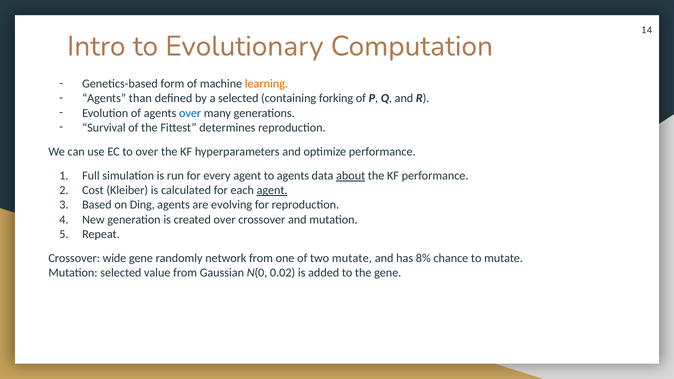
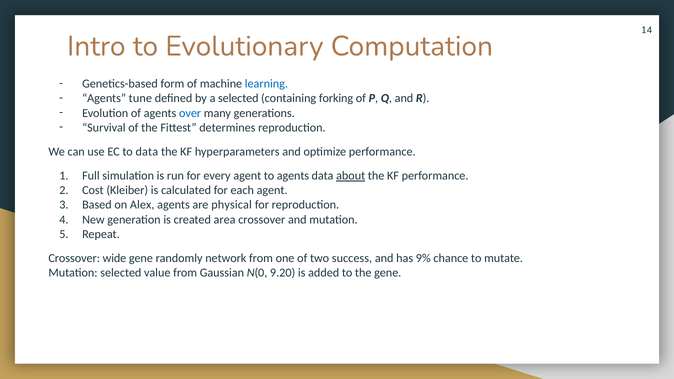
learning colour: orange -> blue
than: than -> tune
to over: over -> data
agent at (272, 190) underline: present -> none
Ding: Ding -> Alex
evolving: evolving -> physical
created over: over -> area
two mutate: mutate -> success
8%: 8% -> 9%
0.02: 0.02 -> 9.20
